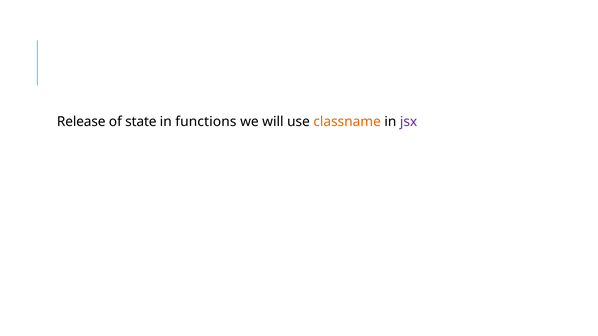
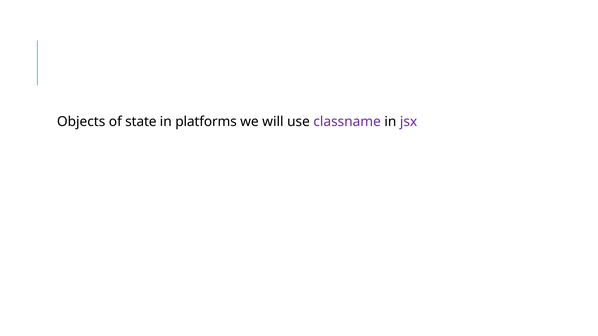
Release: Release -> Objects
functions: functions -> platforms
classname colour: orange -> purple
